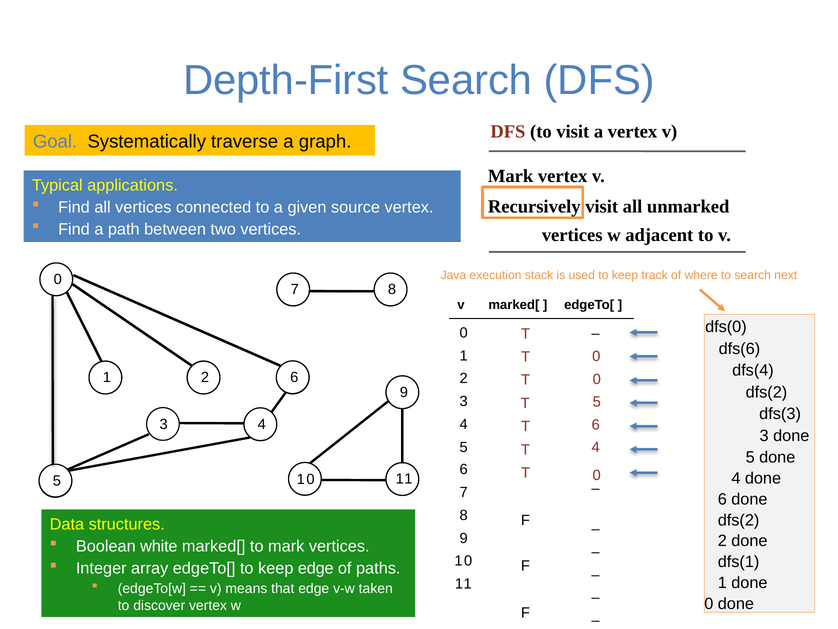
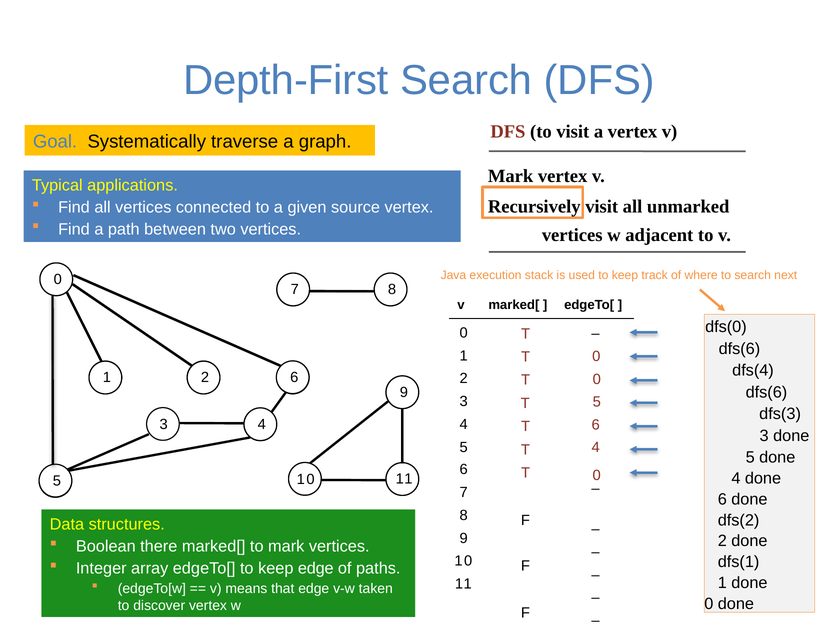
dfs(2 at (766, 392): dfs(2 -> dfs(6
white: white -> there
